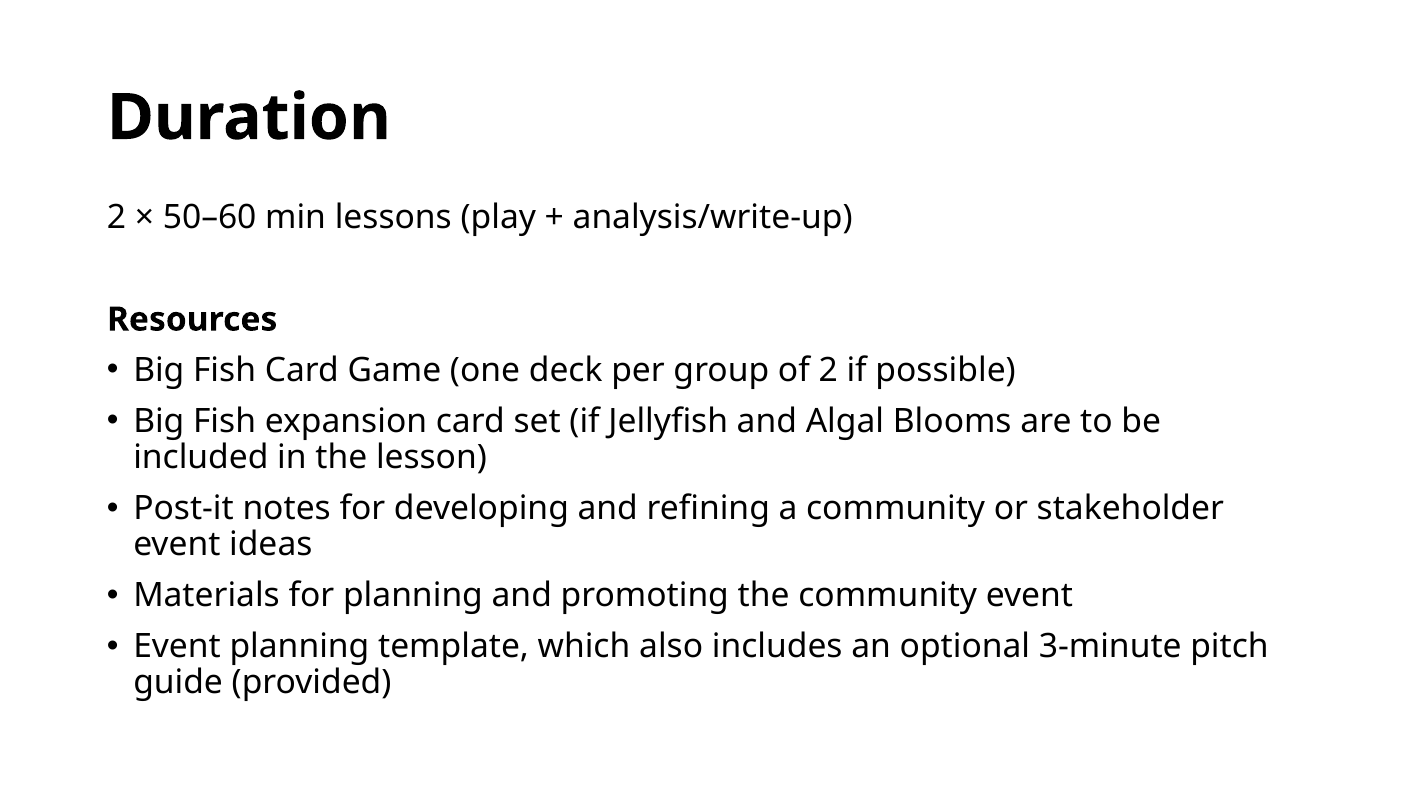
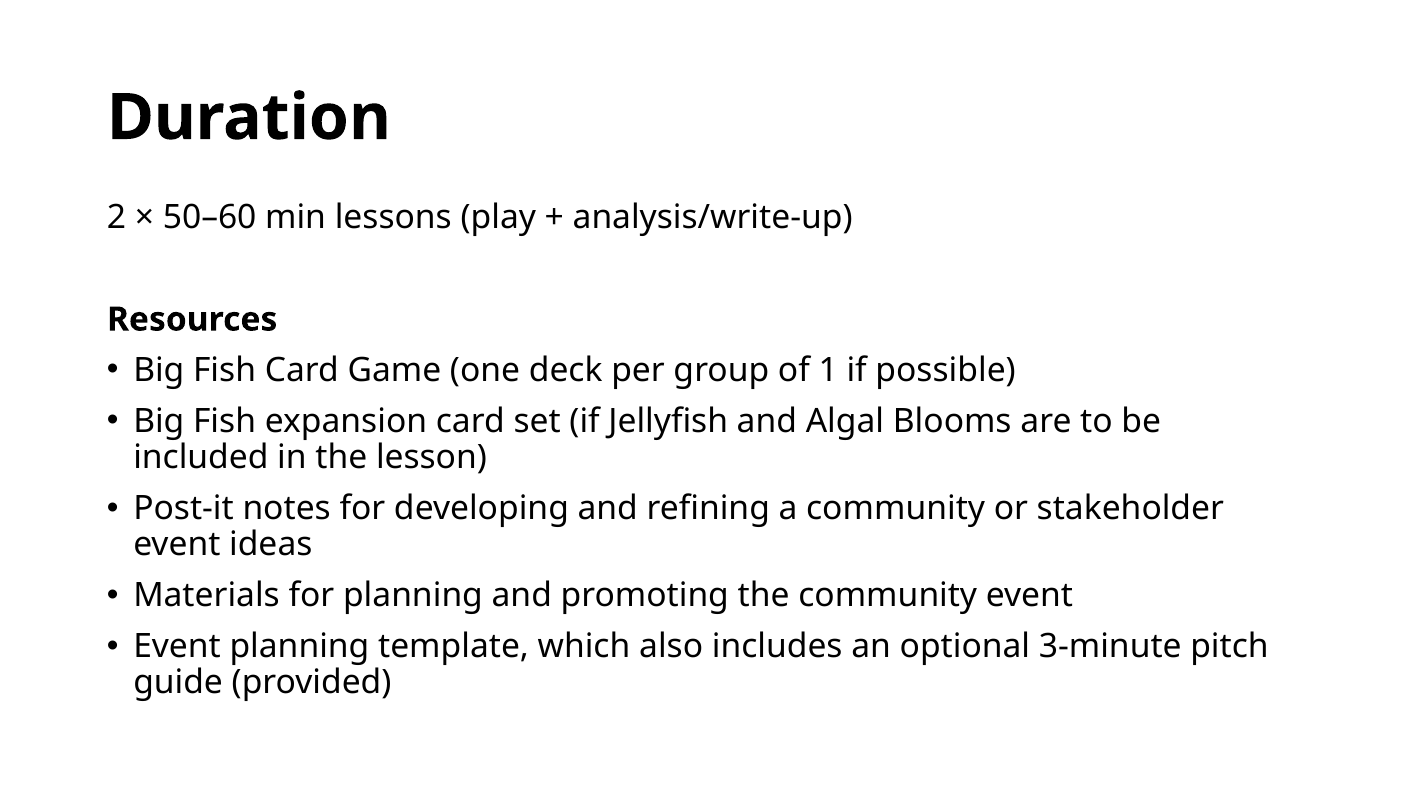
of 2: 2 -> 1
